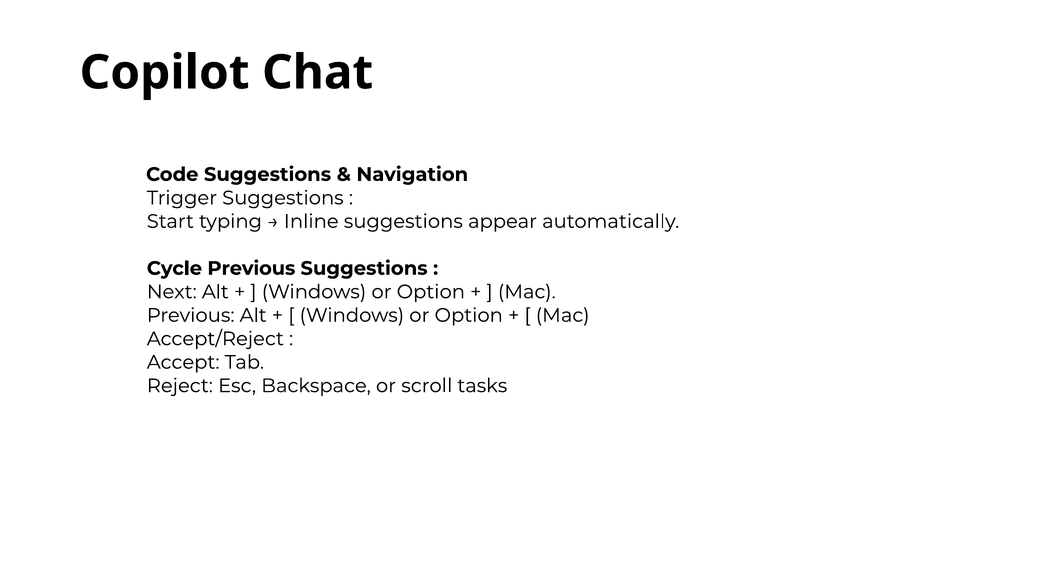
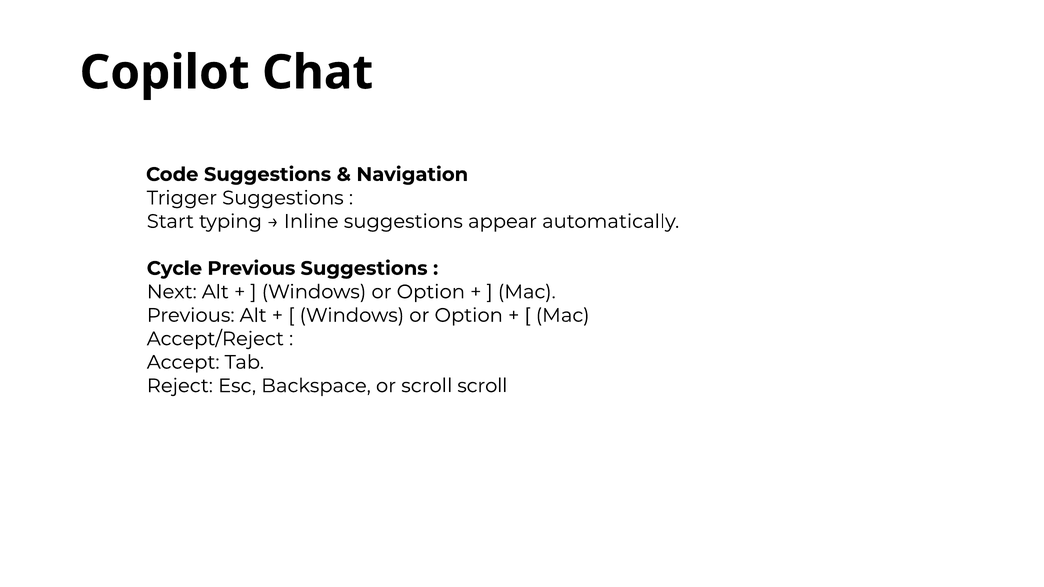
scroll tasks: tasks -> scroll
